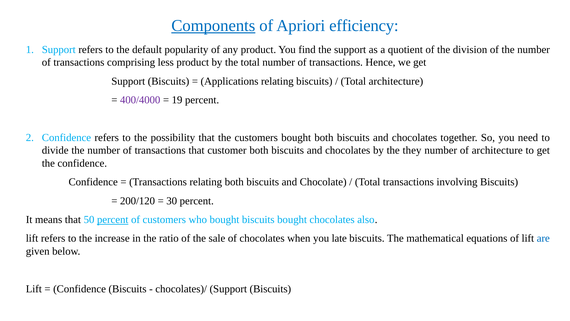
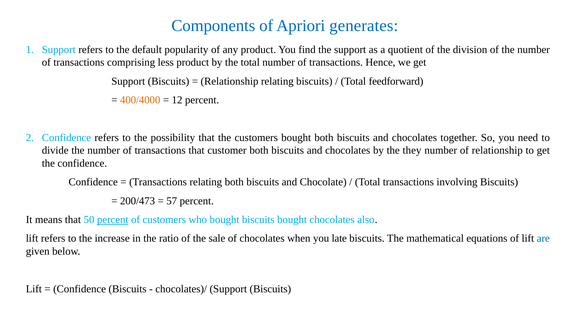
Components underline: present -> none
efficiency: efficiency -> generates
Applications at (230, 81): Applications -> Relationship
Total architecture: architecture -> feedforward
400/4000 colour: purple -> orange
19: 19 -> 12
of architecture: architecture -> relationship
200/120: 200/120 -> 200/473
30: 30 -> 57
